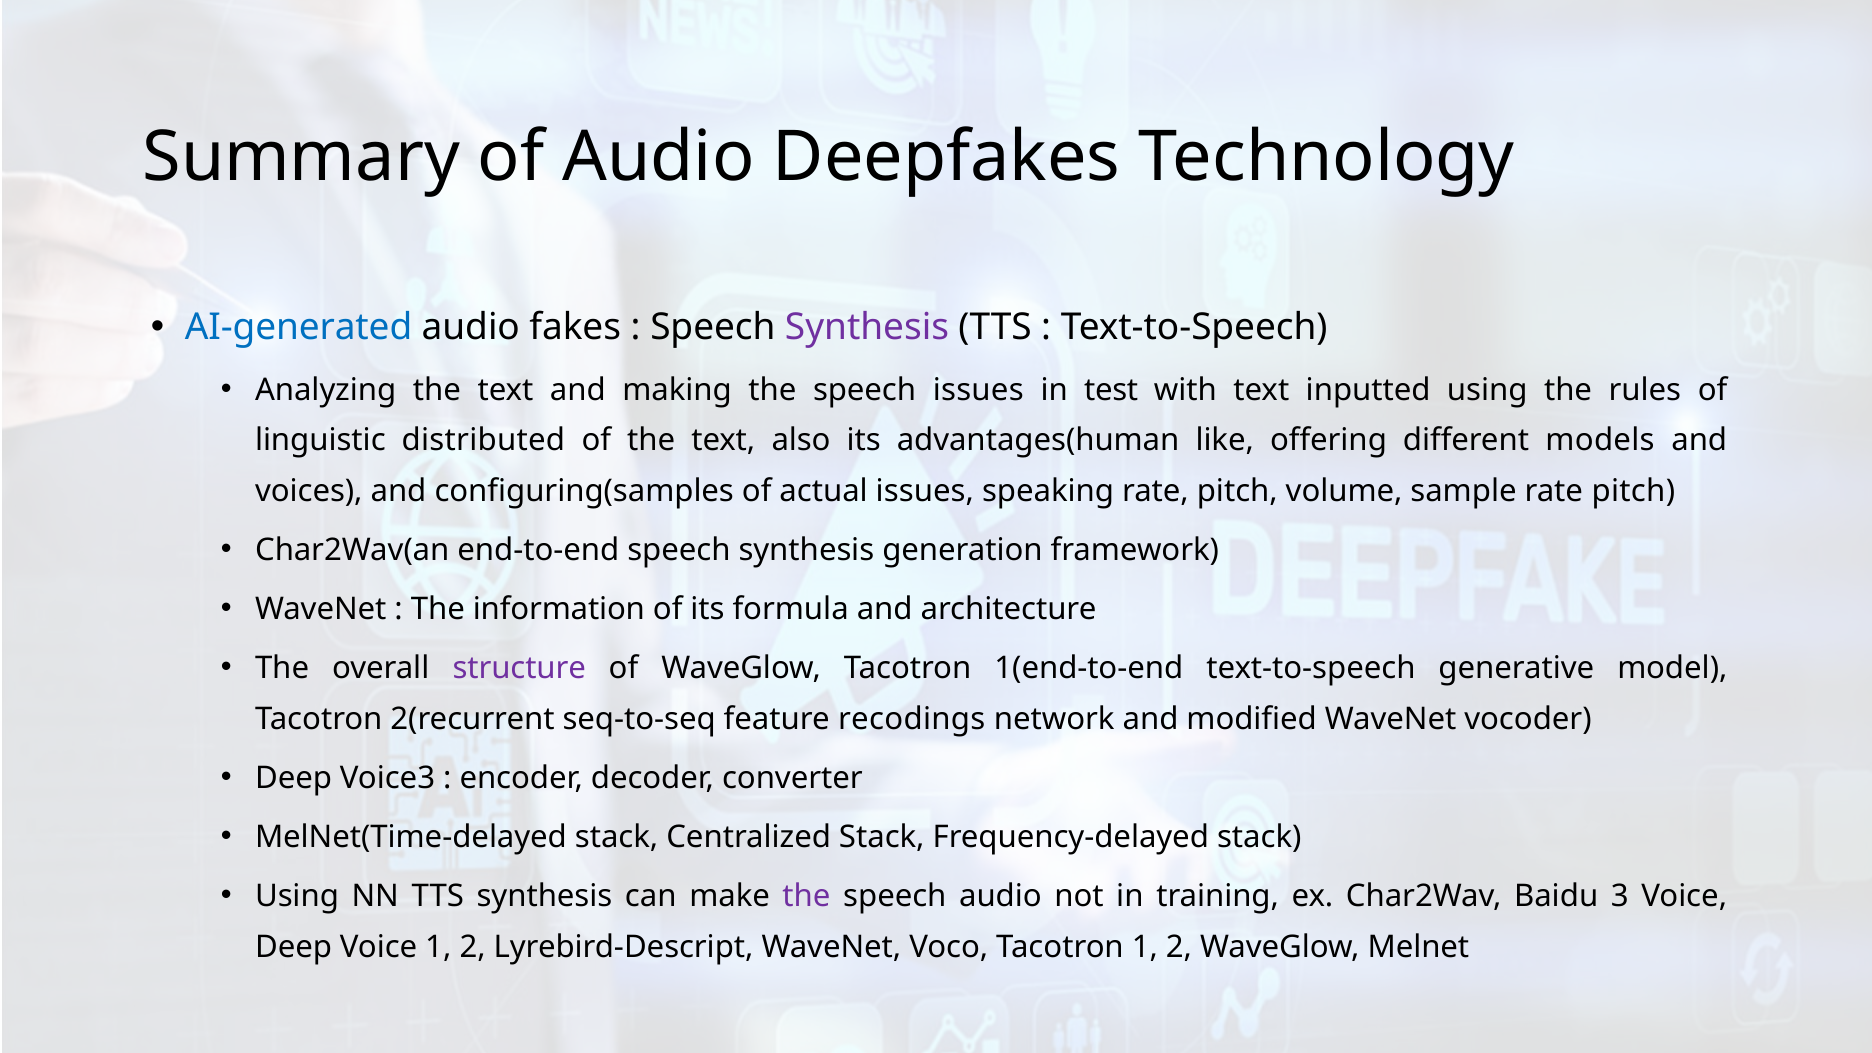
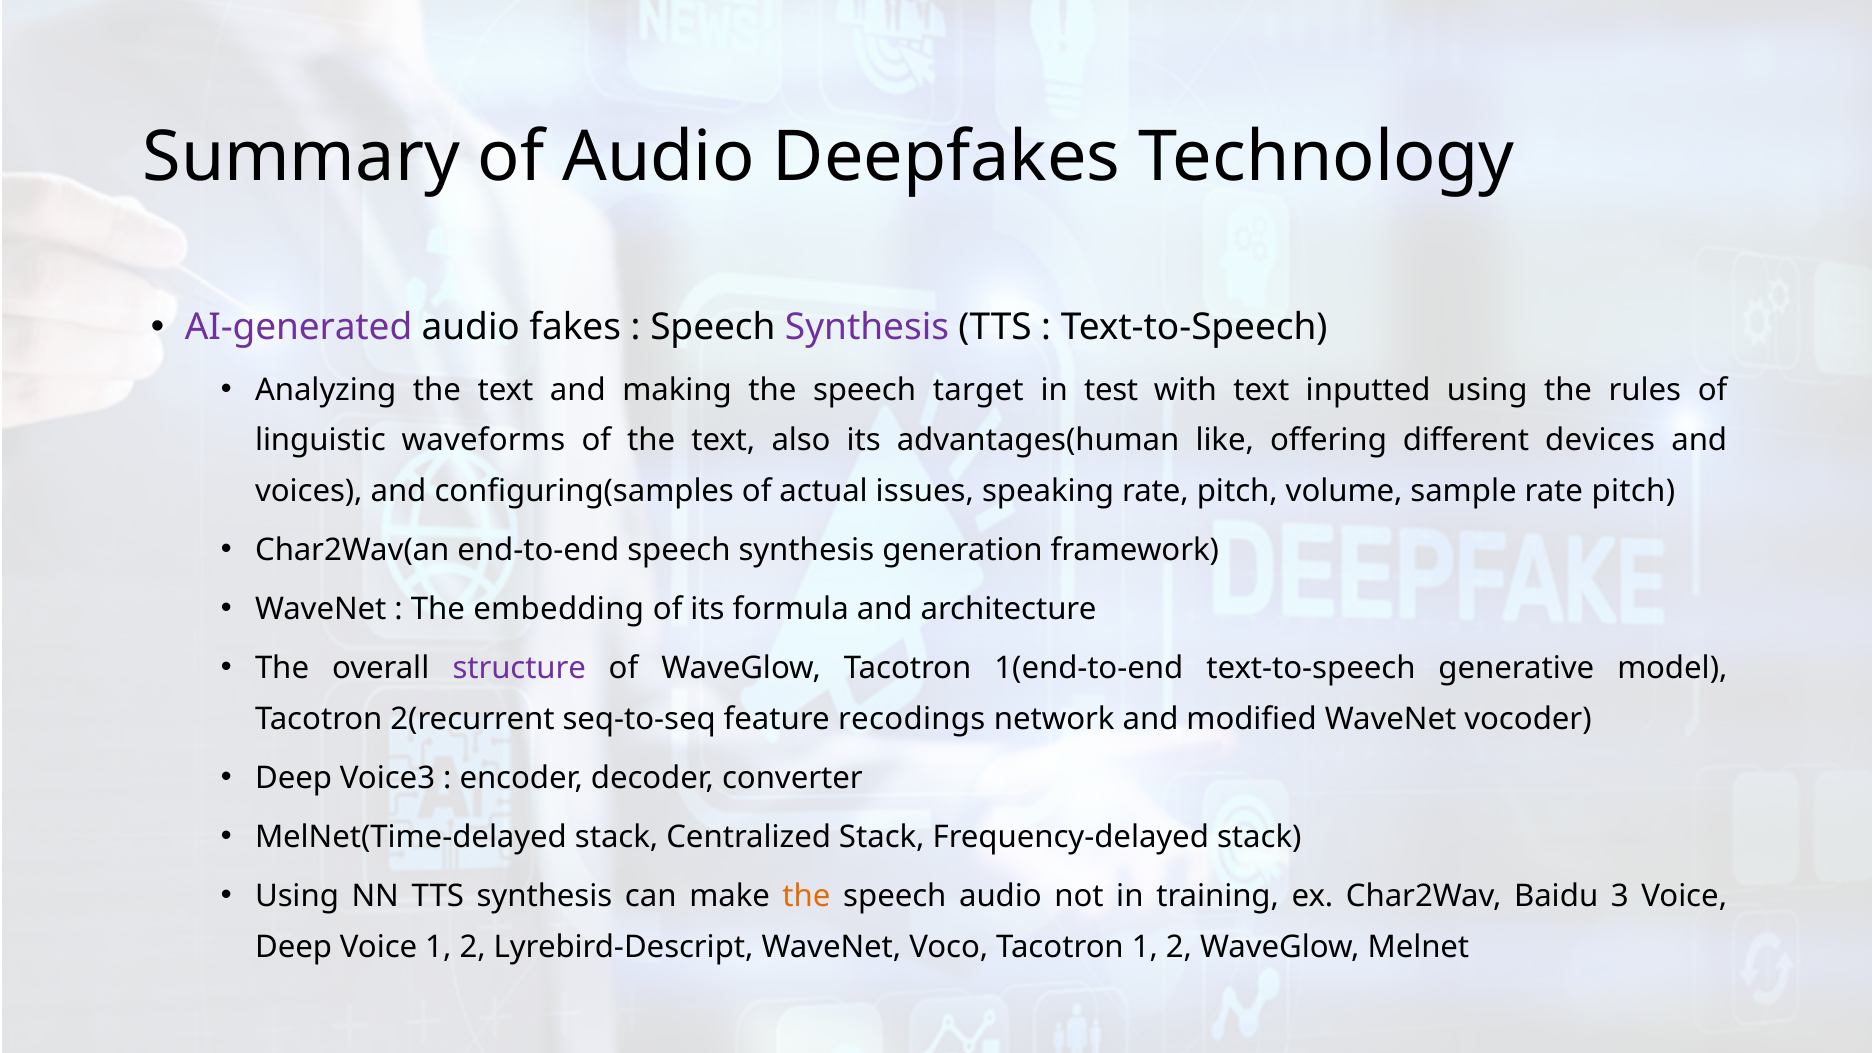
AI-generated colour: blue -> purple
speech issues: issues -> target
distributed: distributed -> waveforms
models: models -> devices
information: information -> embedding
the at (806, 897) colour: purple -> orange
